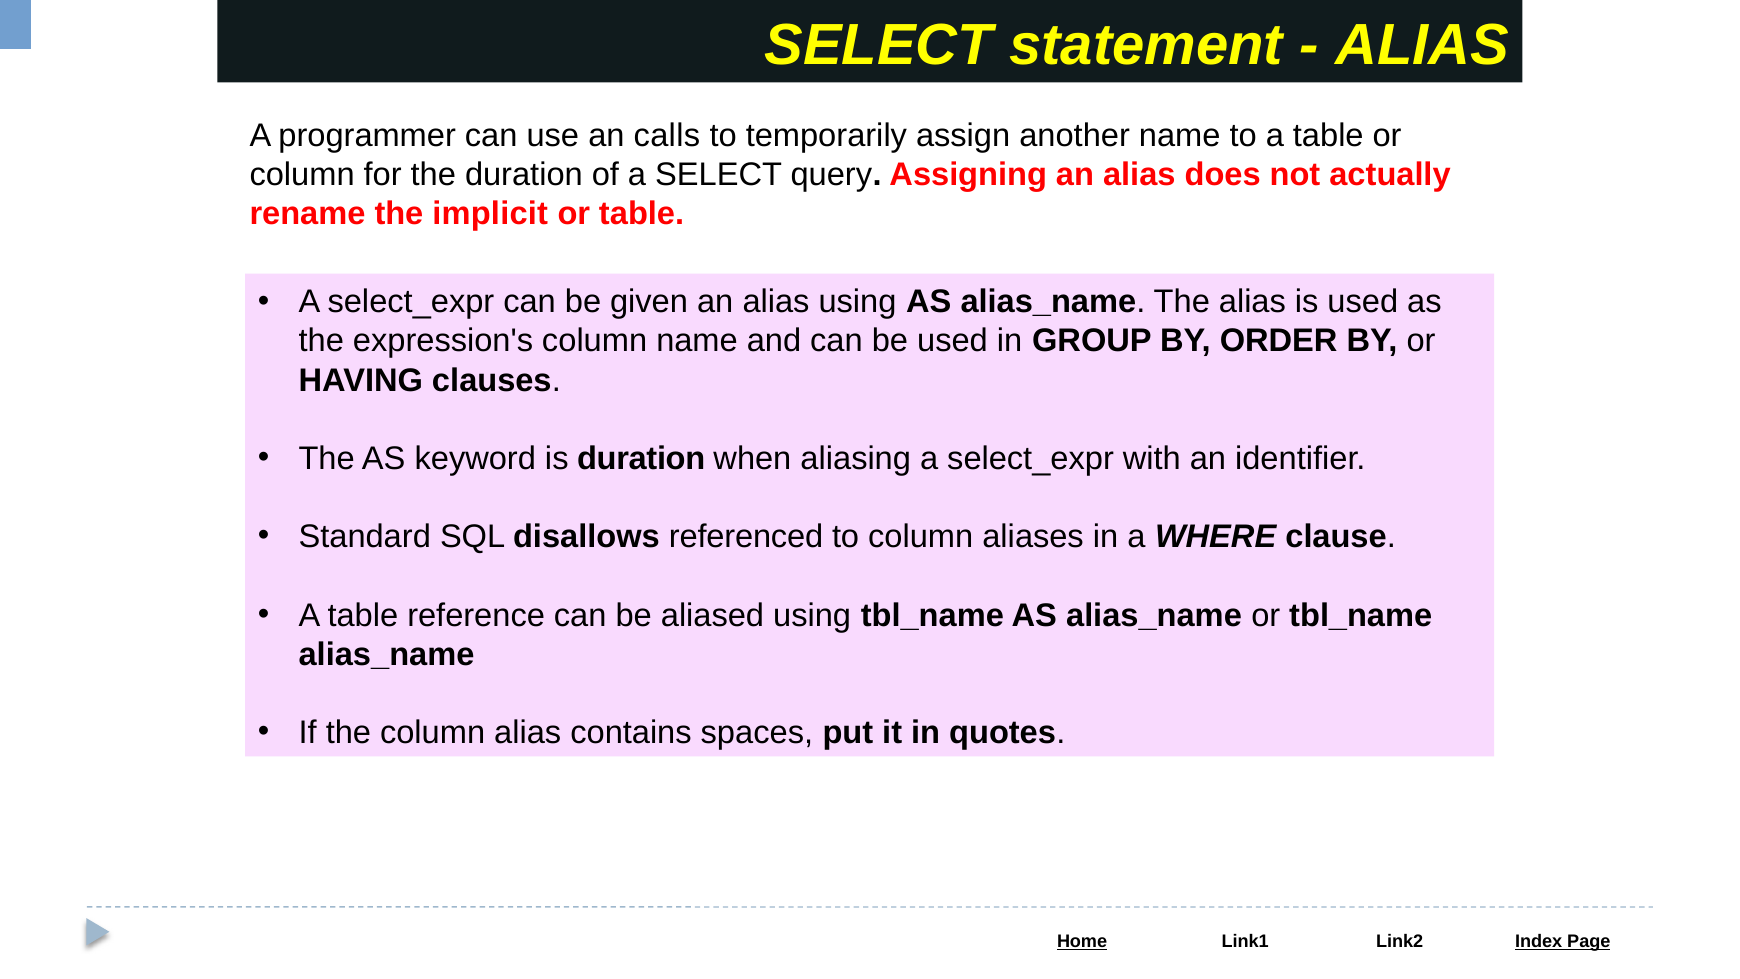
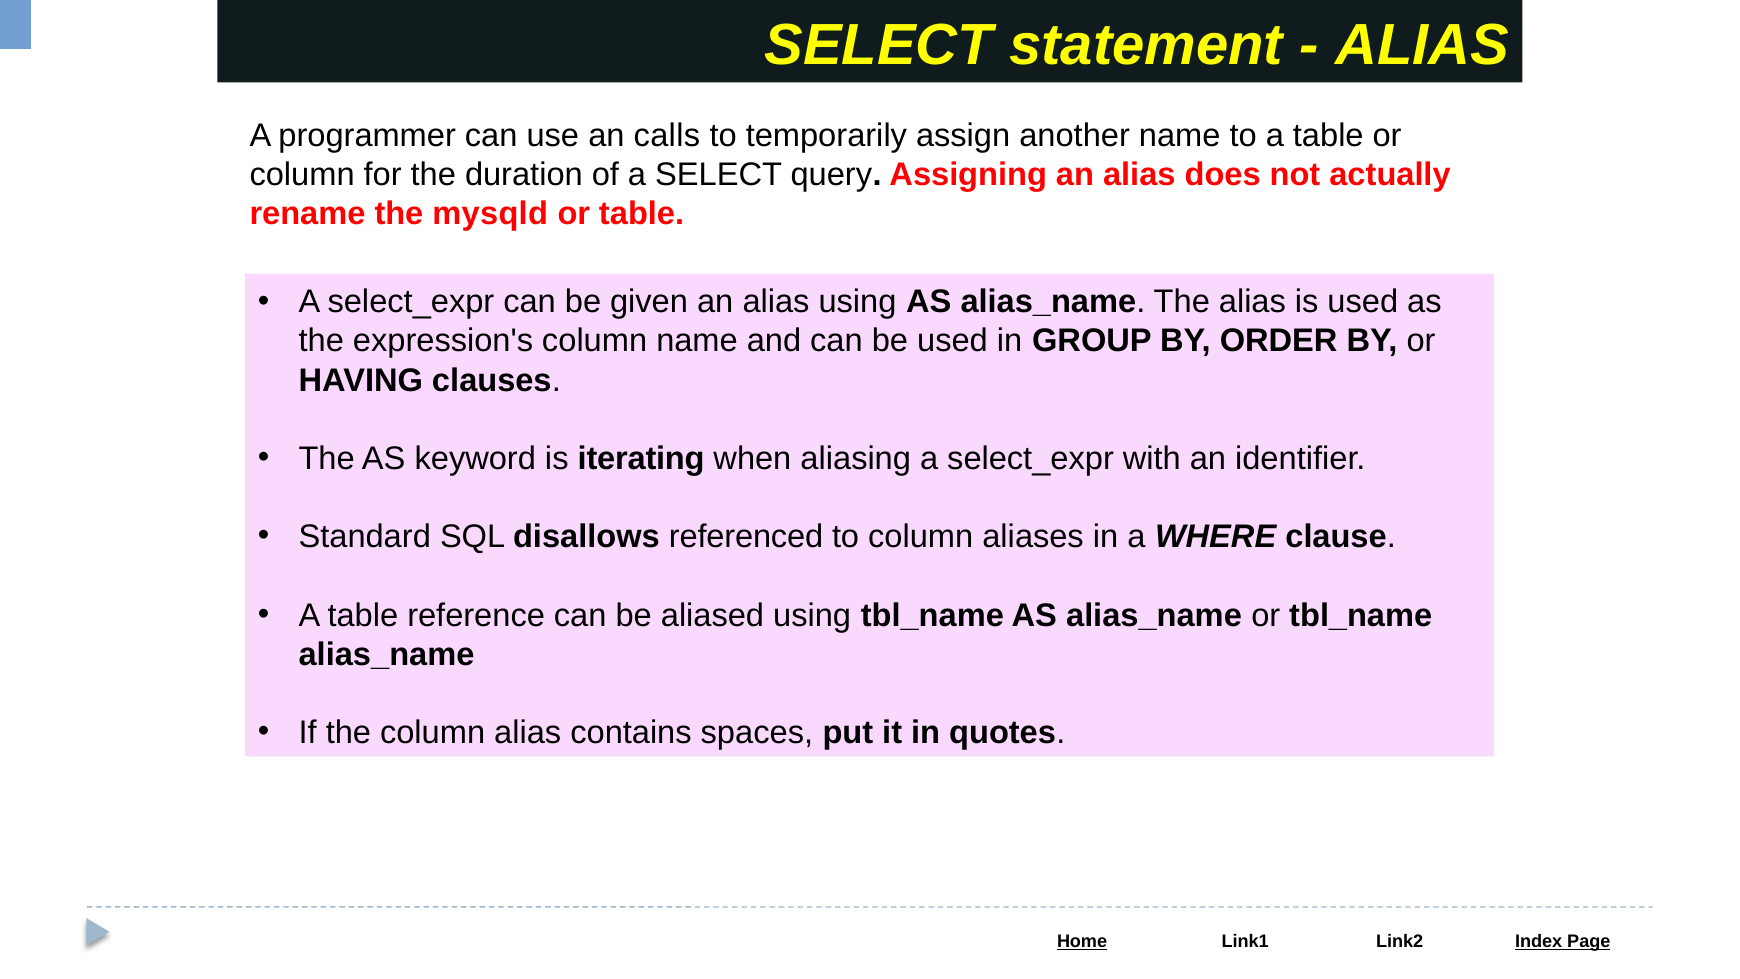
implicit: implicit -> mysqld
is duration: duration -> iterating
